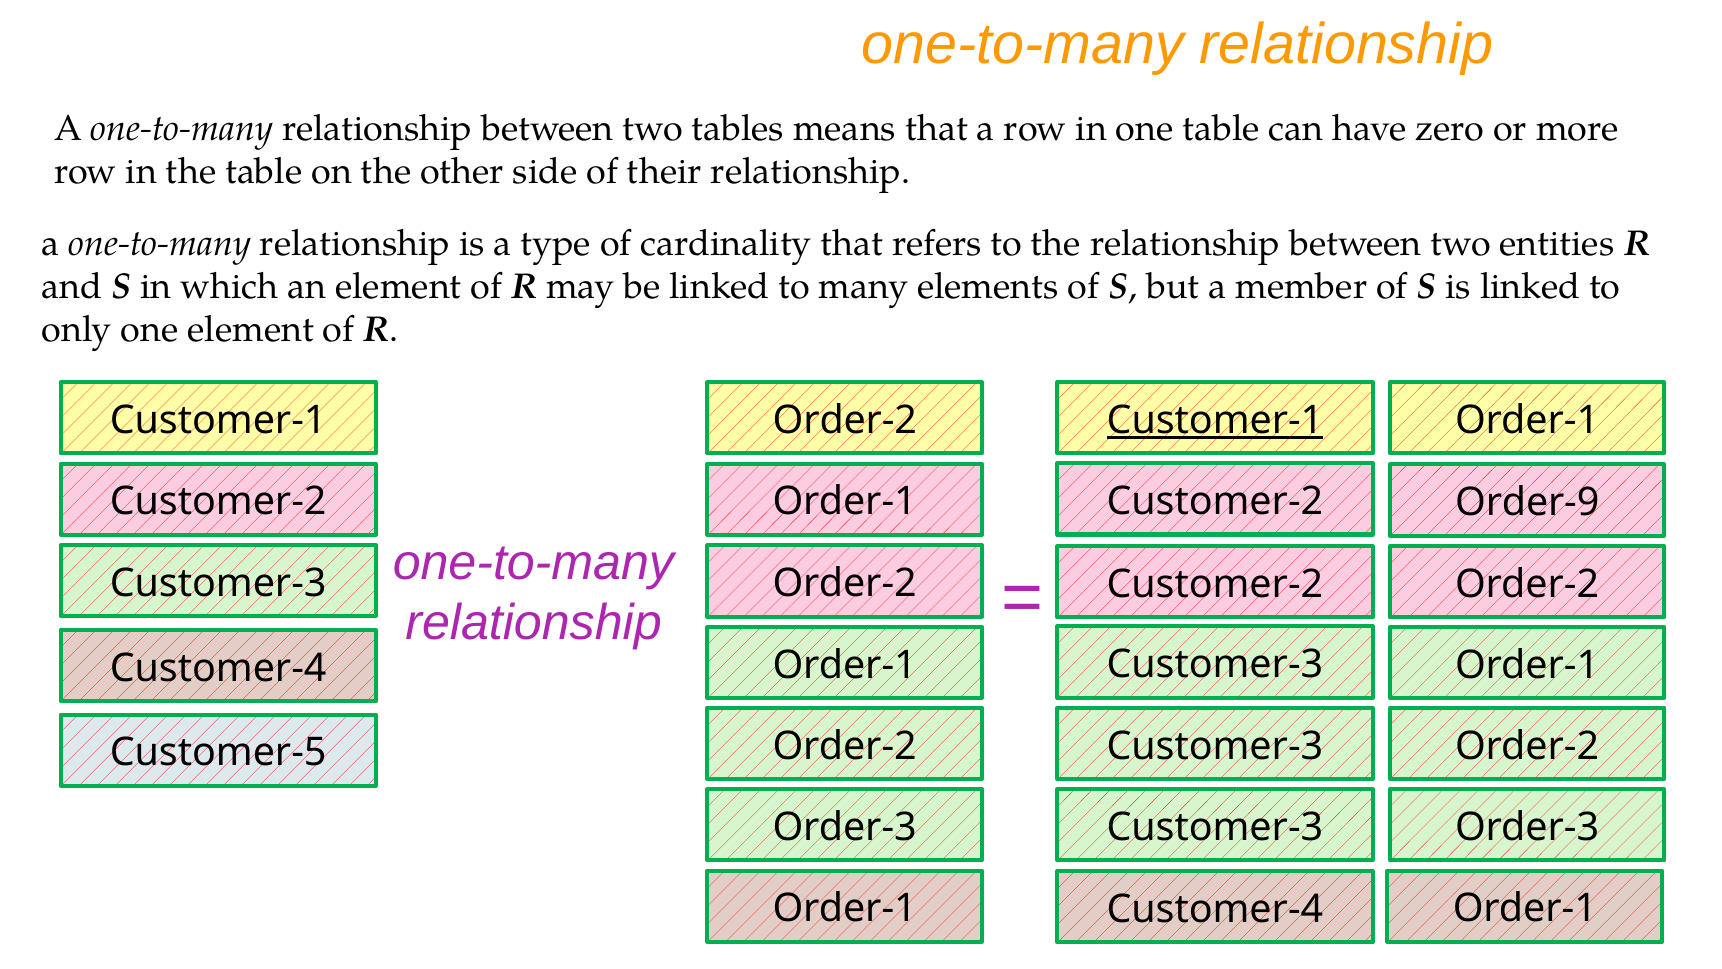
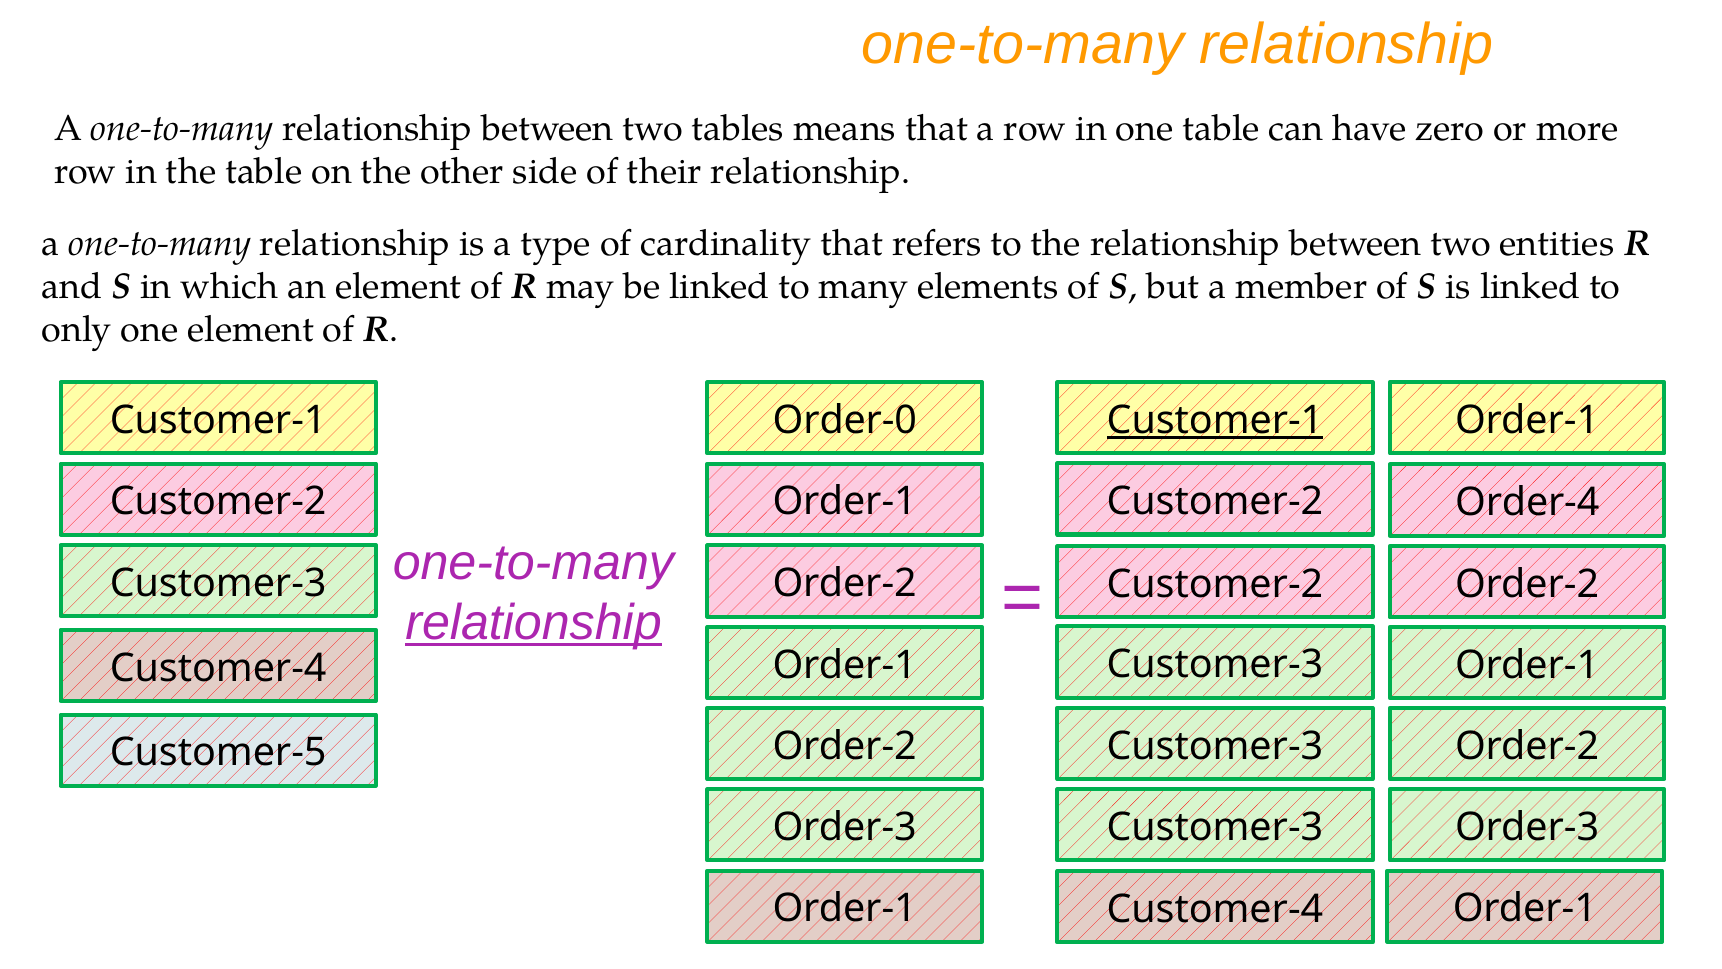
Order-2 at (845, 420): Order-2 -> Order-0
Order-9: Order-9 -> Order-4
relationship at (534, 623) underline: none -> present
